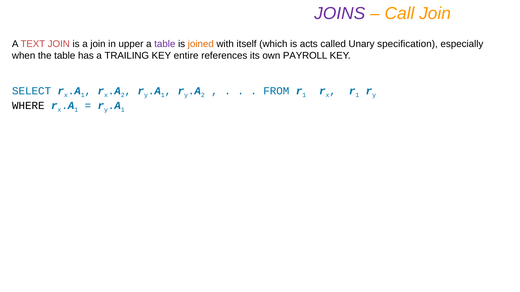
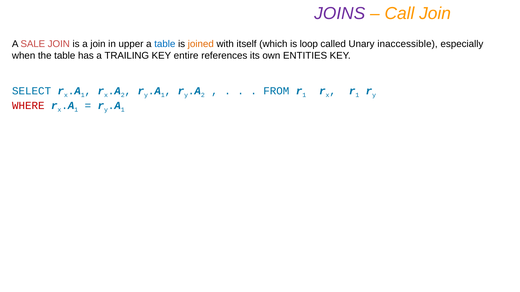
TEXT: TEXT -> SALE
table at (165, 44) colour: purple -> blue
acts: acts -> loop
specification: specification -> inaccessible
PAYROLL: PAYROLL -> ENTITIES
WHERE colour: black -> red
